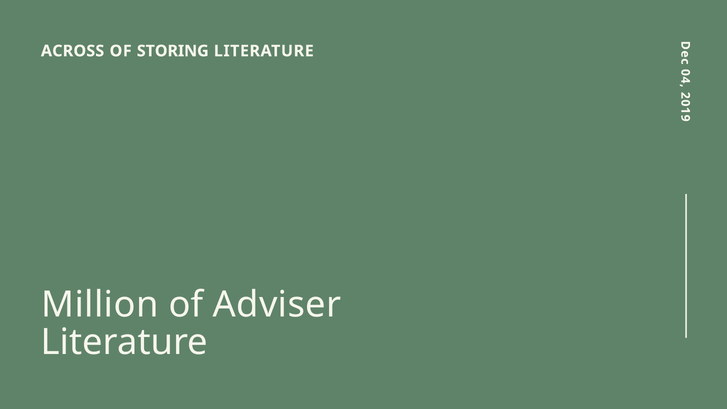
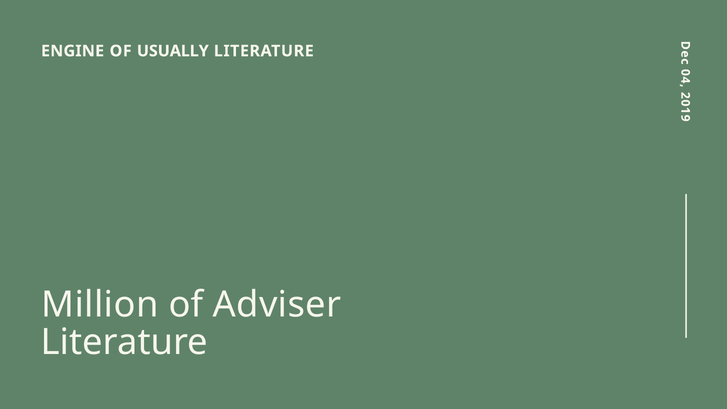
ACROSS: ACROSS -> ENGINE
STORING: STORING -> USUALLY
